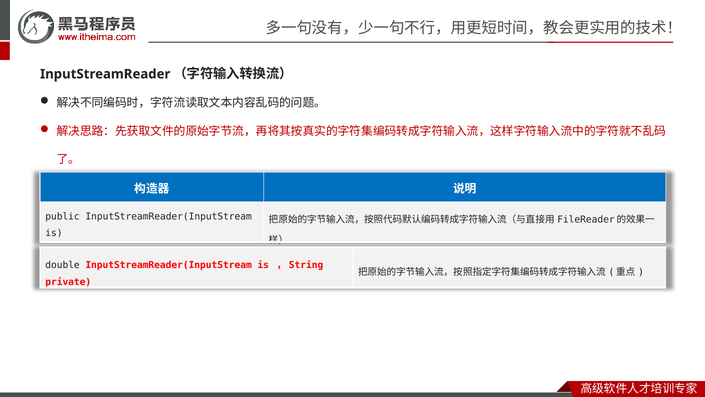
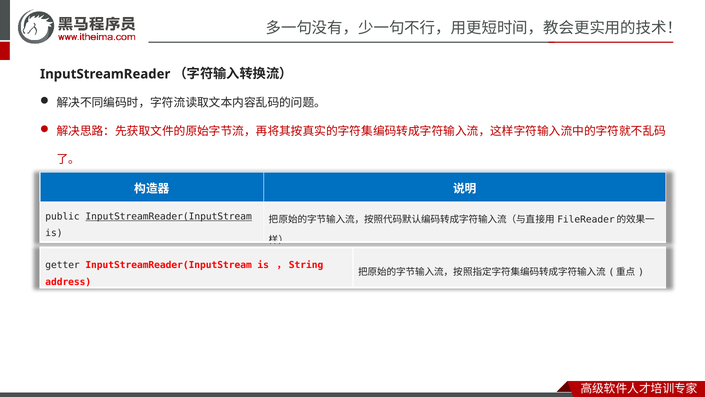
InputStreamReader(InputStream at (169, 217) underline: none -> present
double: double -> getter
private: private -> address
